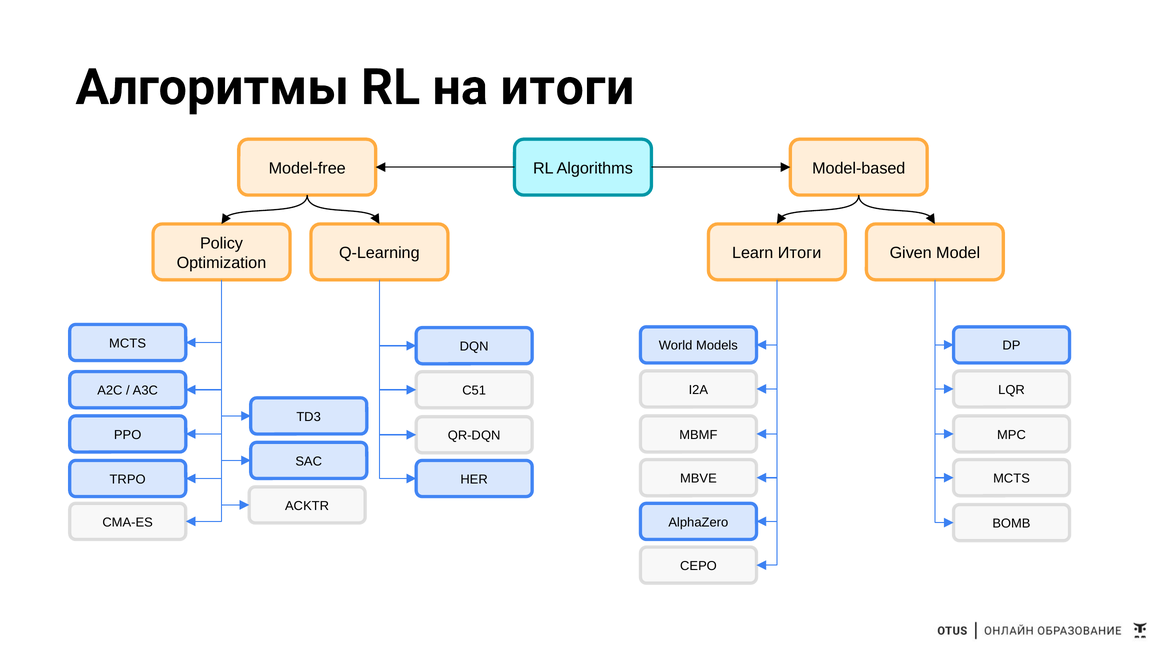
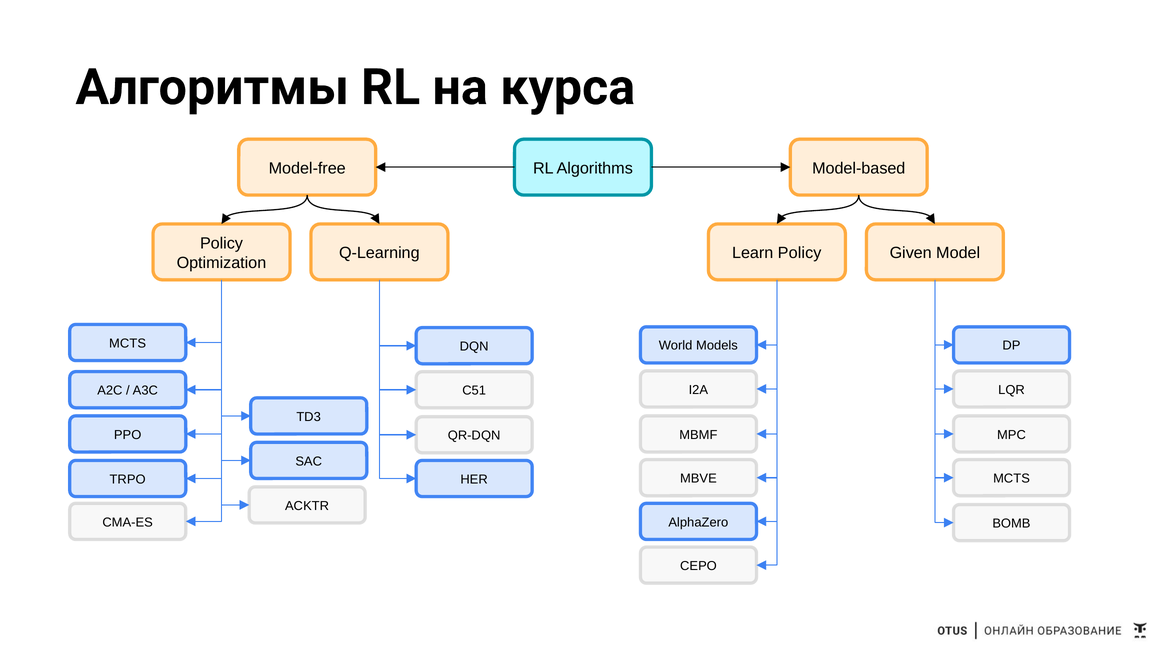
на итоги: итоги -> курса
Learn Итоги: Итоги -> Policy
